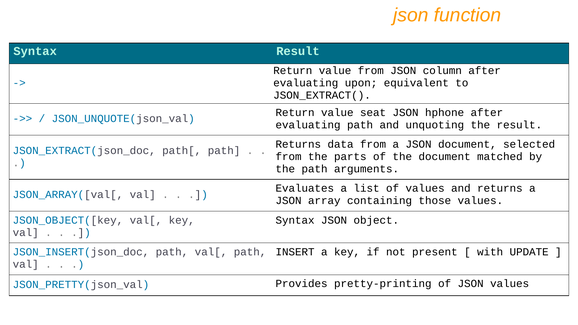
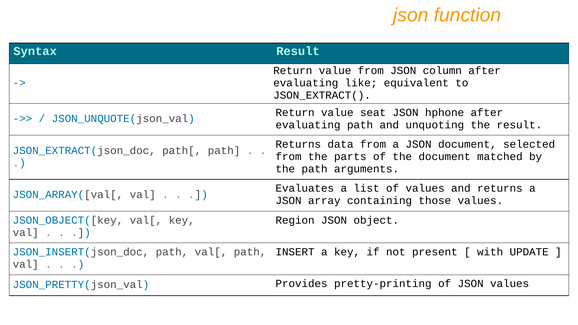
upon: upon -> like
Syntax at (295, 220): Syntax -> Region
